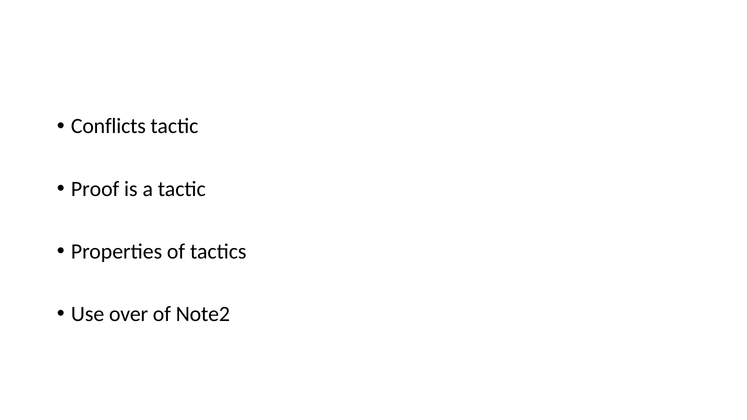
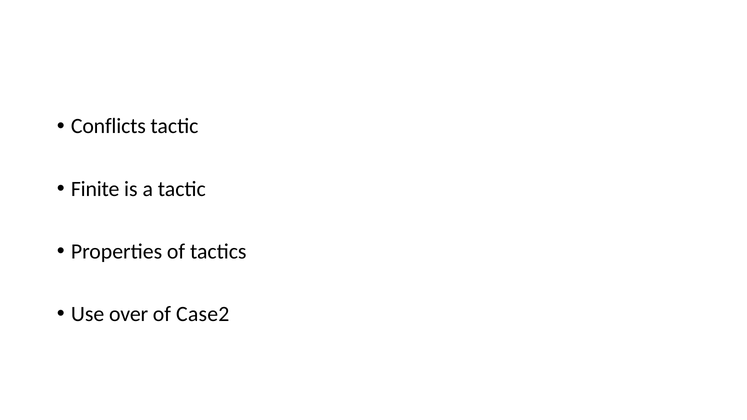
Proof: Proof -> Finite
Note2: Note2 -> Case2
